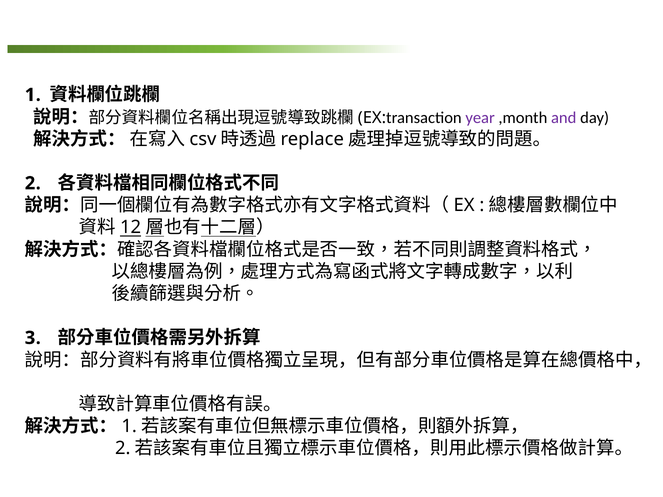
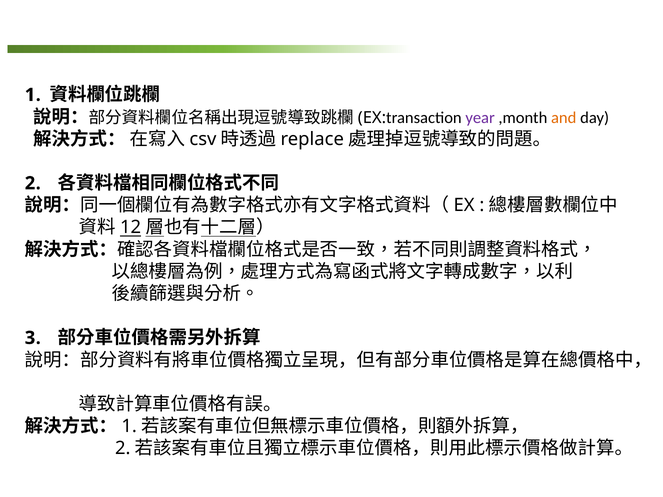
and colour: purple -> orange
